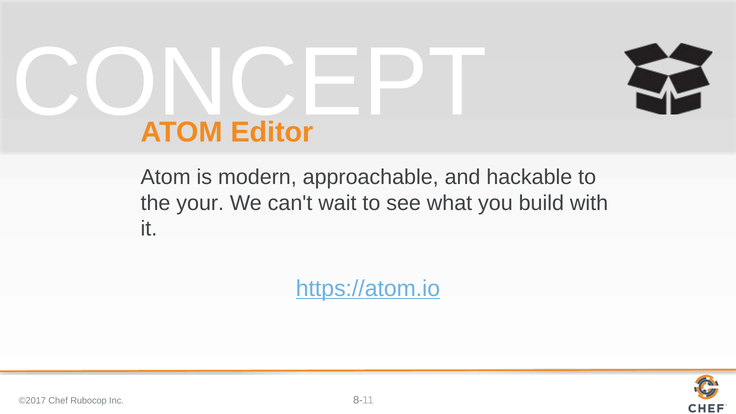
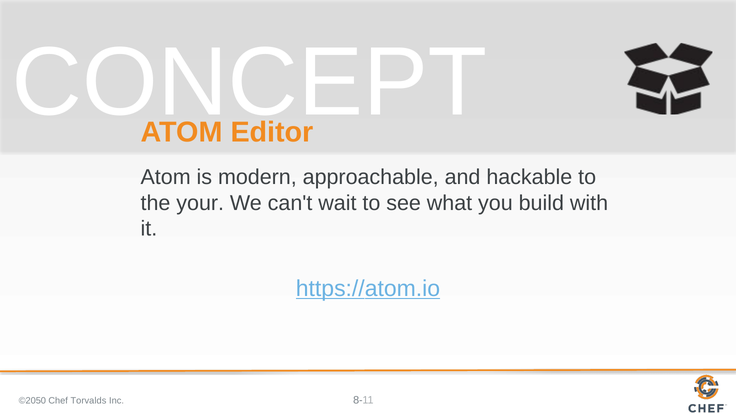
©2017: ©2017 -> ©2050
Rubocop: Rubocop -> Torvalds
